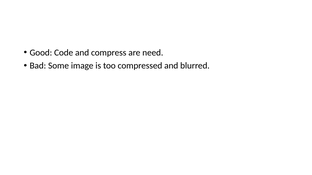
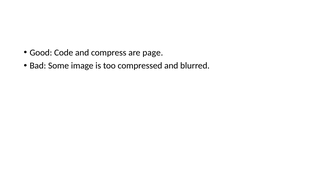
need: need -> page
